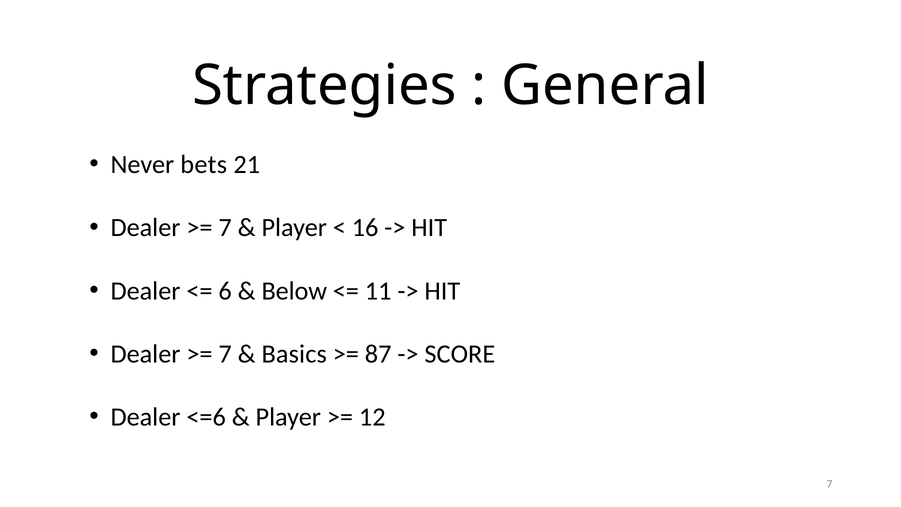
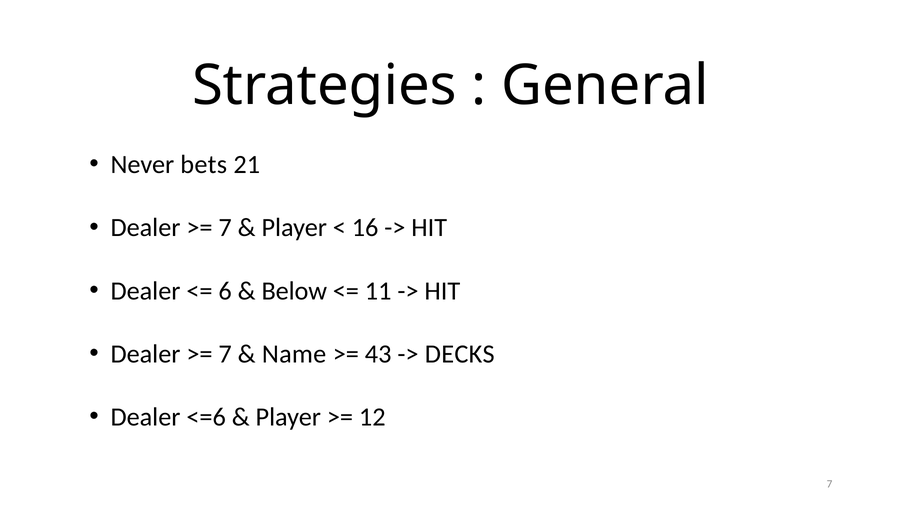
Basics: Basics -> Name
87: 87 -> 43
SCORE: SCORE -> DECKS
